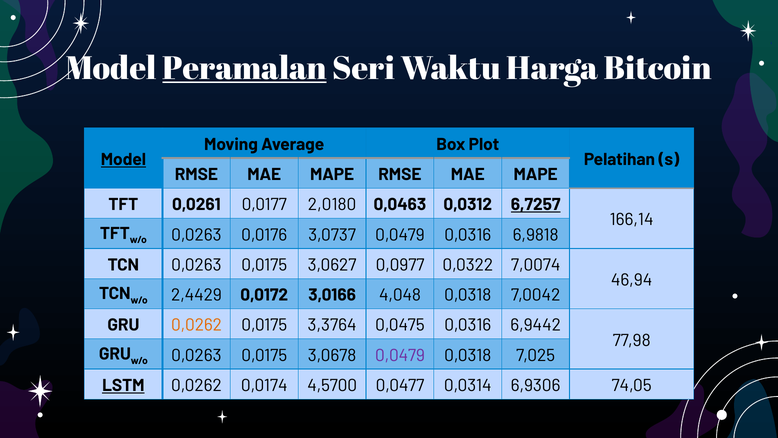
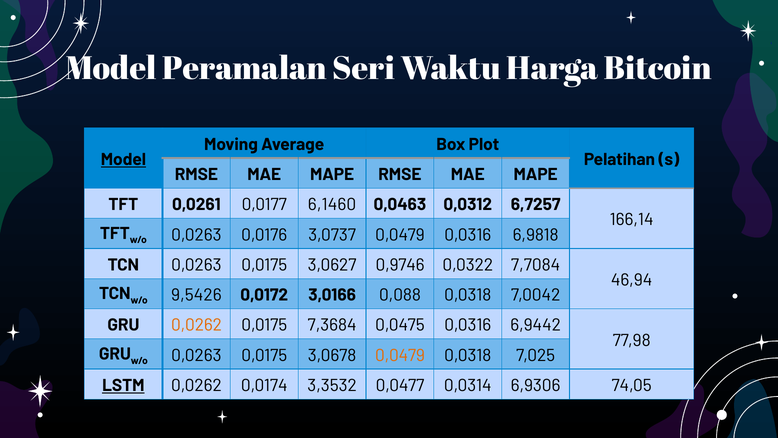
Peramalan underline: present -> none
2,0180: 2,0180 -> 6,1460
6,7257 underline: present -> none
0,0977: 0,0977 -> 0,9746
7,0074: 7,0074 -> 7,7084
2,4429: 2,4429 -> 9,5426
4,048: 4,048 -> 0,088
3,3764: 3,3764 -> 7,3684
0,0479 at (400, 355) colour: purple -> orange
4,5700: 4,5700 -> 3,3532
